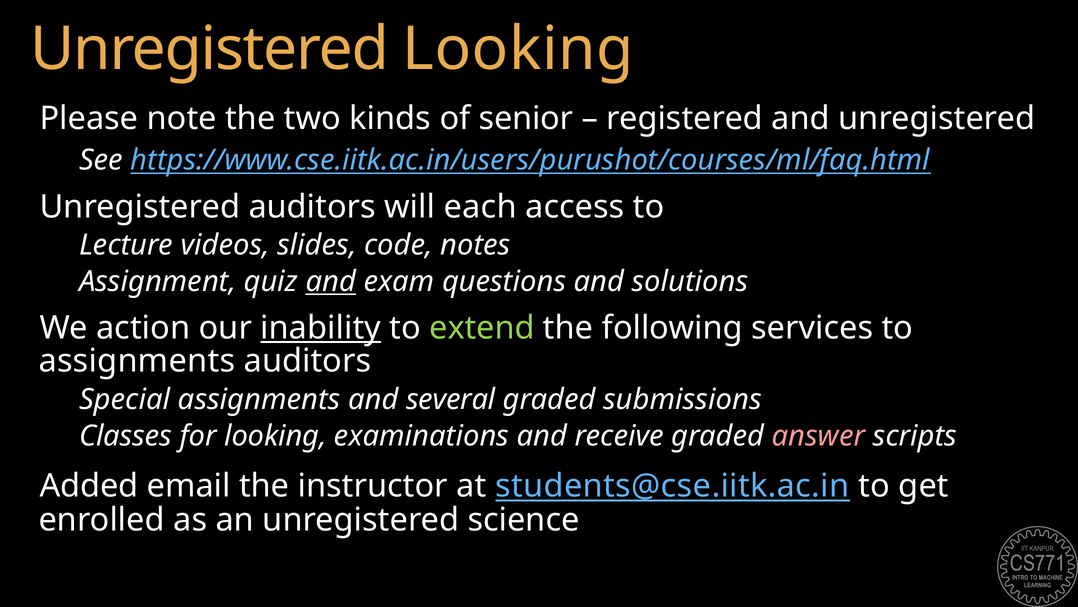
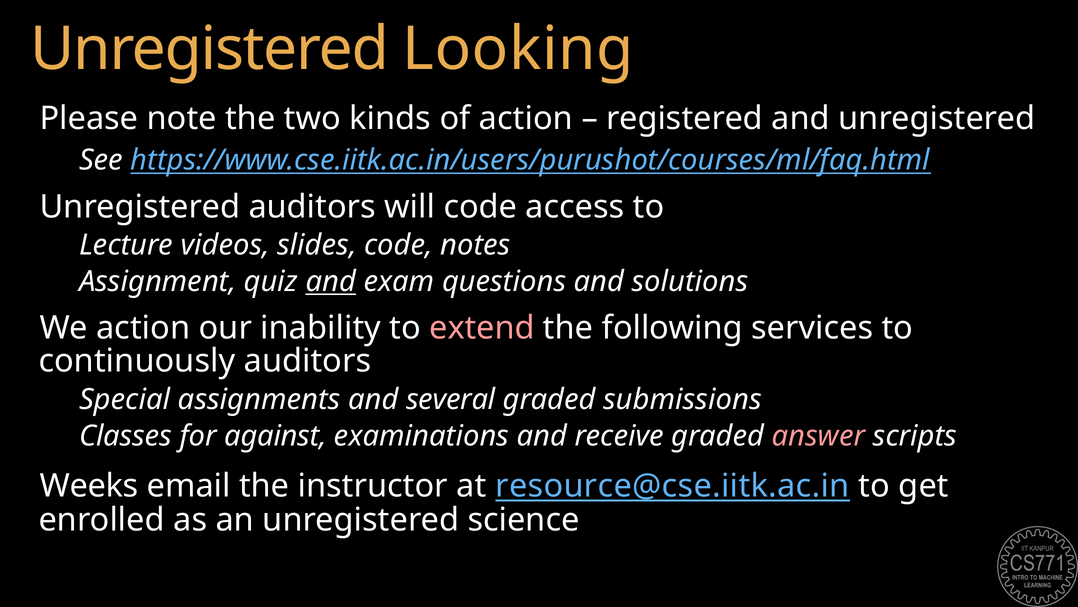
of senior: senior -> action
will each: each -> code
inability underline: present -> none
extend colour: light green -> pink
assignments at (137, 361): assignments -> continuously
for looking: looking -> against
Added: Added -> Weeks
students@cse.iitk.ac.in: students@cse.iitk.ac.in -> resource@cse.iitk.ac.in
